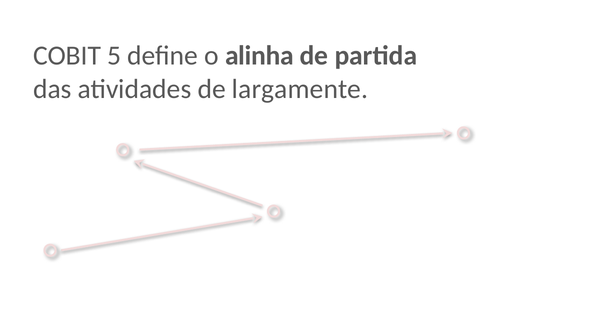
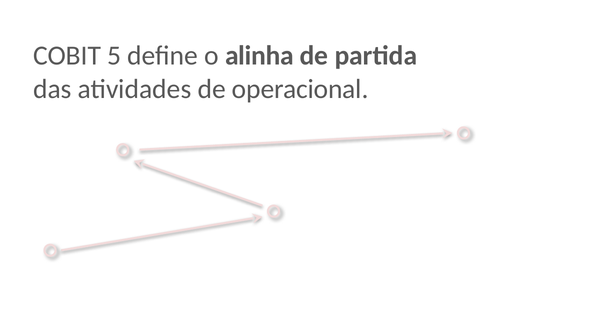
largamente: largamente -> operacional
